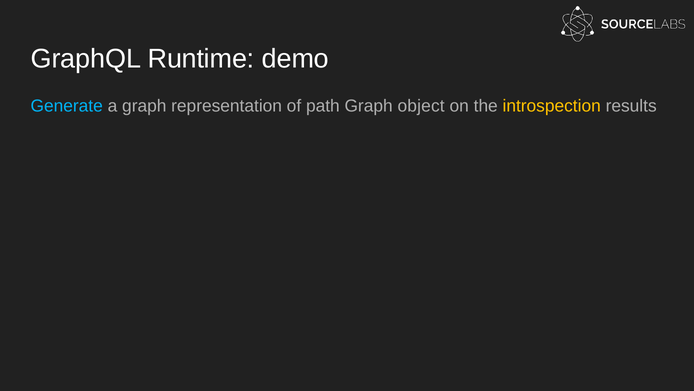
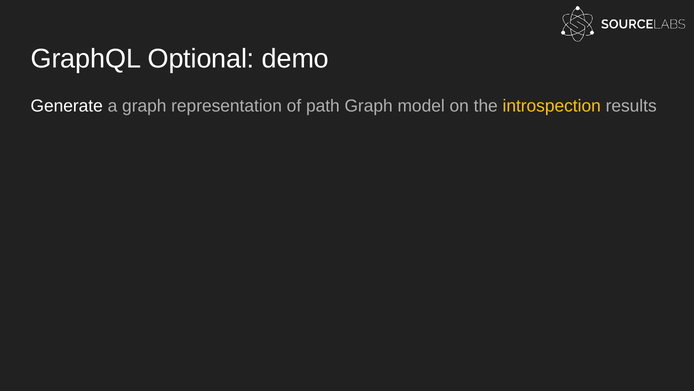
Runtime: Runtime -> Optional
Generate colour: light blue -> white
object: object -> model
